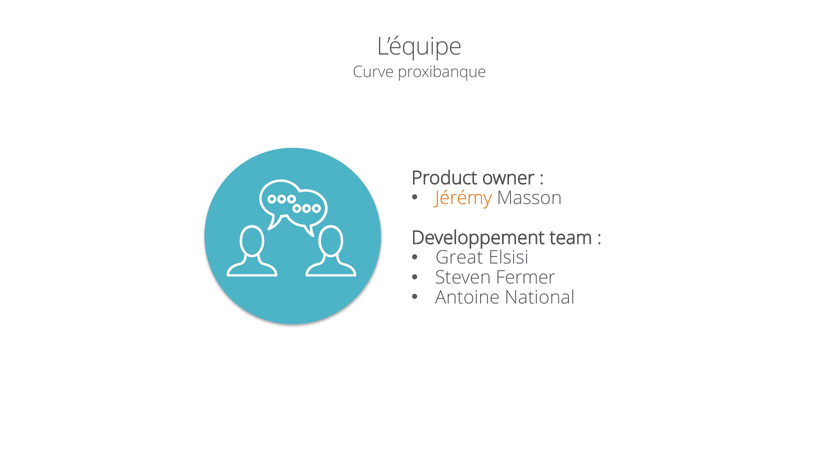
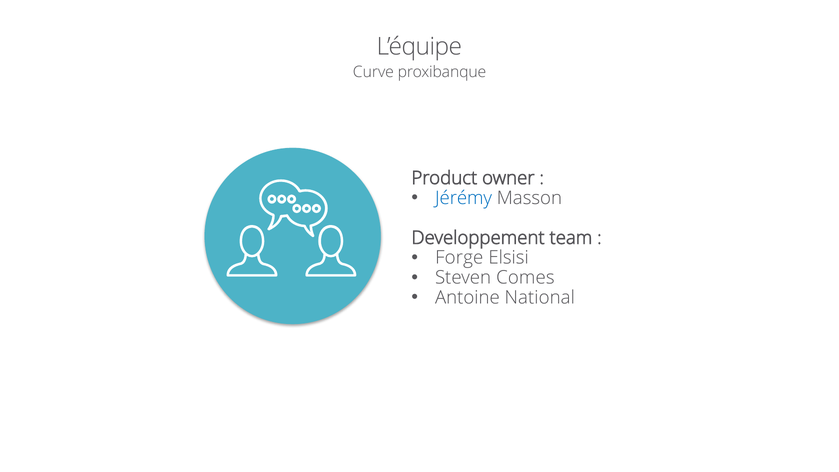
Jérémy colour: orange -> blue
Great: Great -> Forge
Fermer: Fermer -> Comes
